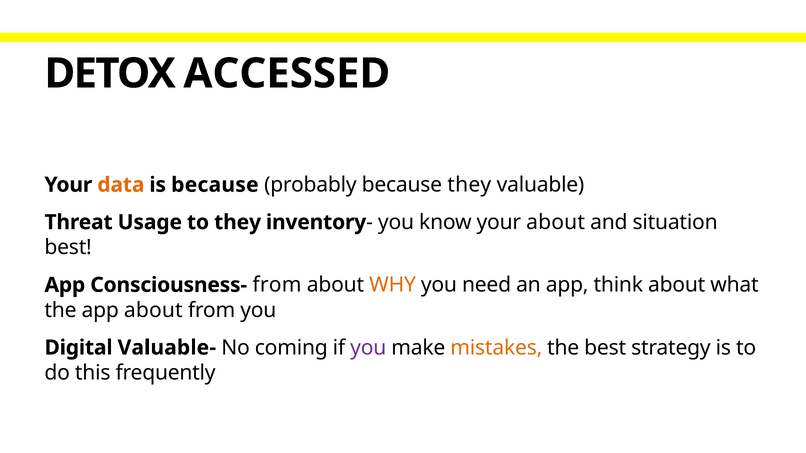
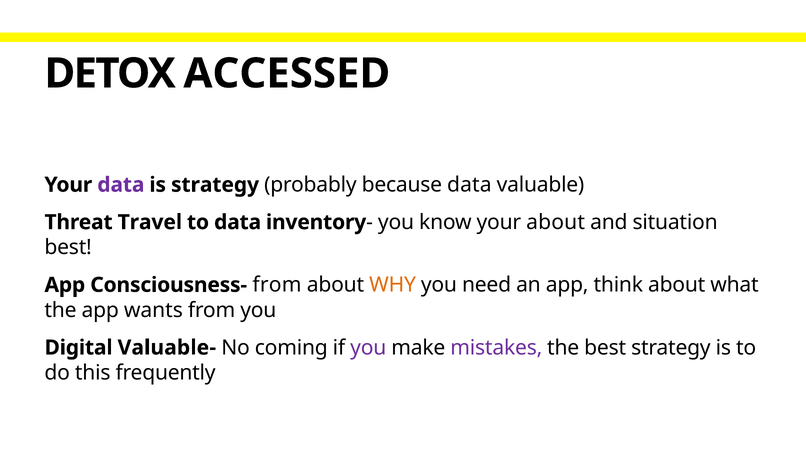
data at (121, 185) colour: orange -> purple
is because: because -> strategy
because they: they -> data
Usage: Usage -> Travel
to they: they -> data
app about: about -> wants
mistakes colour: orange -> purple
